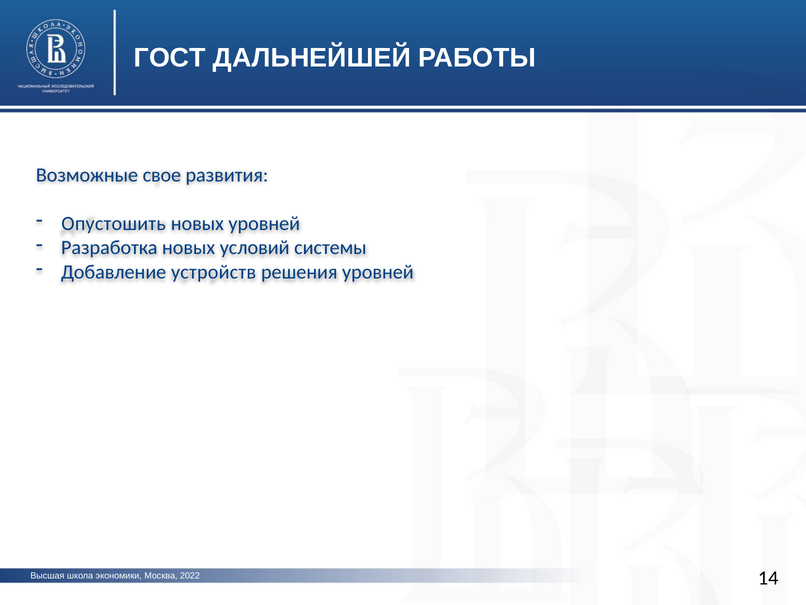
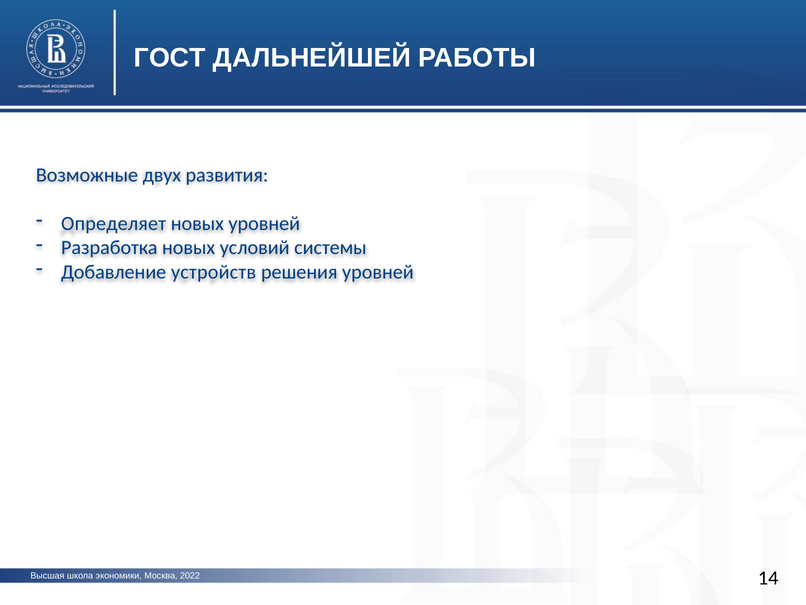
свое: свое -> двух
Опустошить: Опустошить -> Определяет
